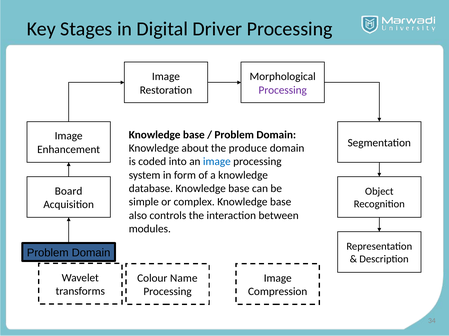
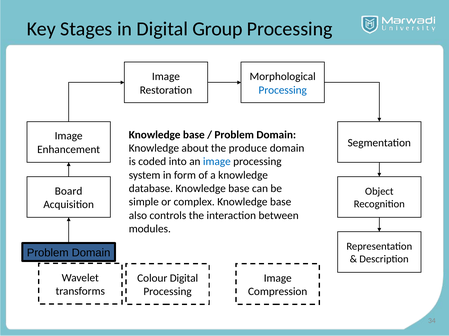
Driver: Driver -> Group
Processing at (283, 90) colour: purple -> blue
Colour Name: Name -> Digital
